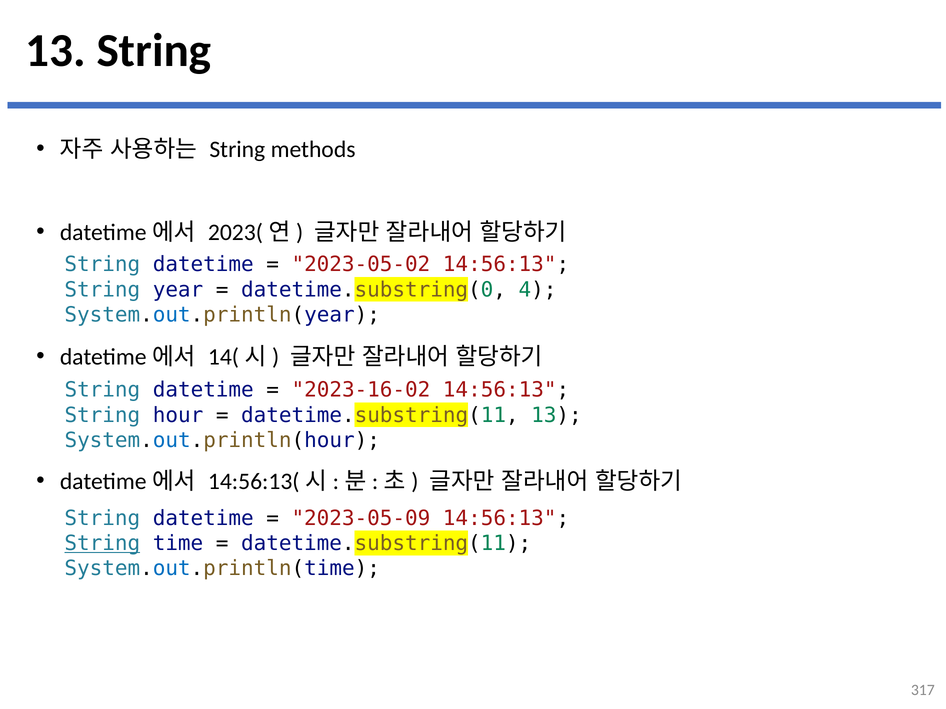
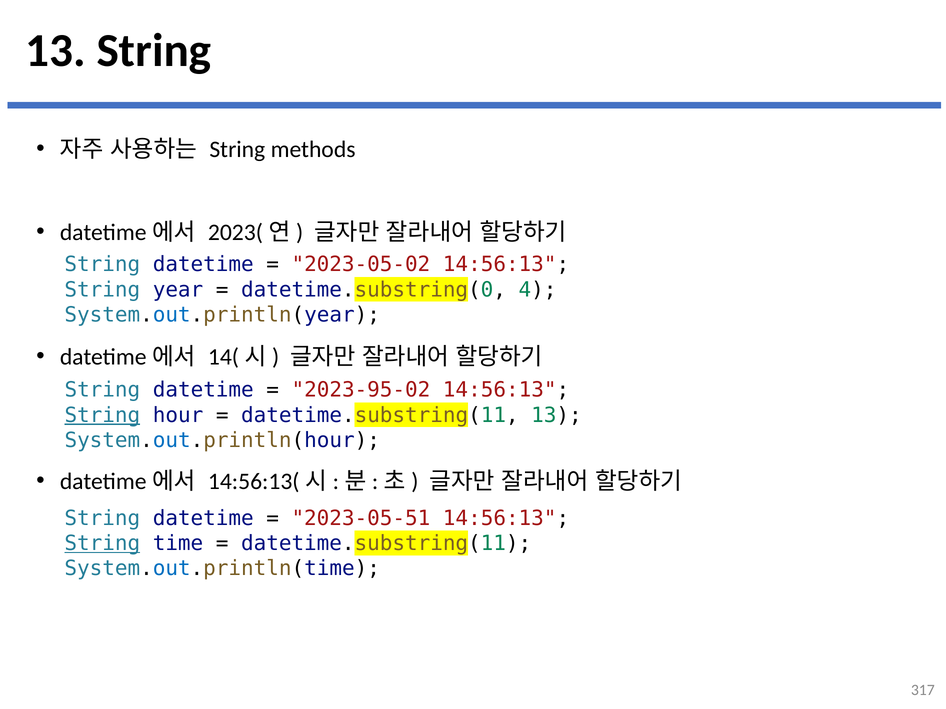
2023-16-02: 2023-16-02 -> 2023-95-02
String at (102, 415) underline: none -> present
2023-05-09: 2023-05-09 -> 2023-05-51
